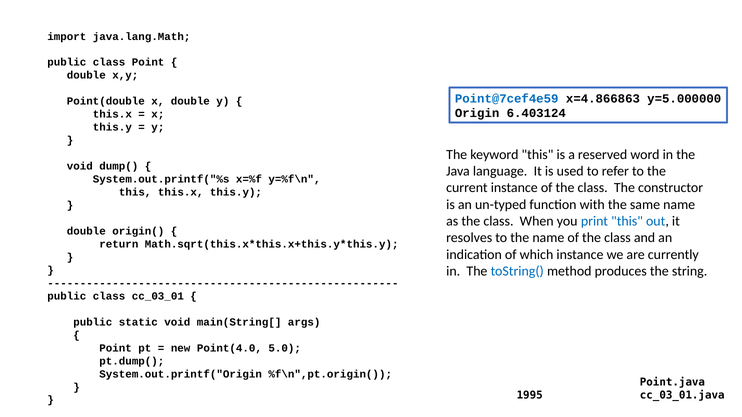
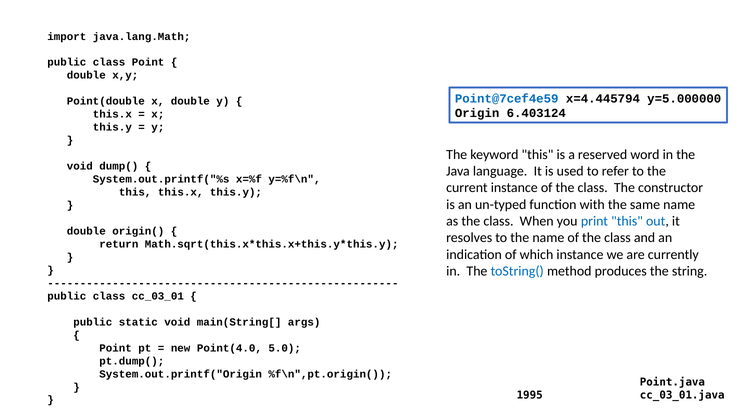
x=4.866863: x=4.866863 -> x=4.445794
